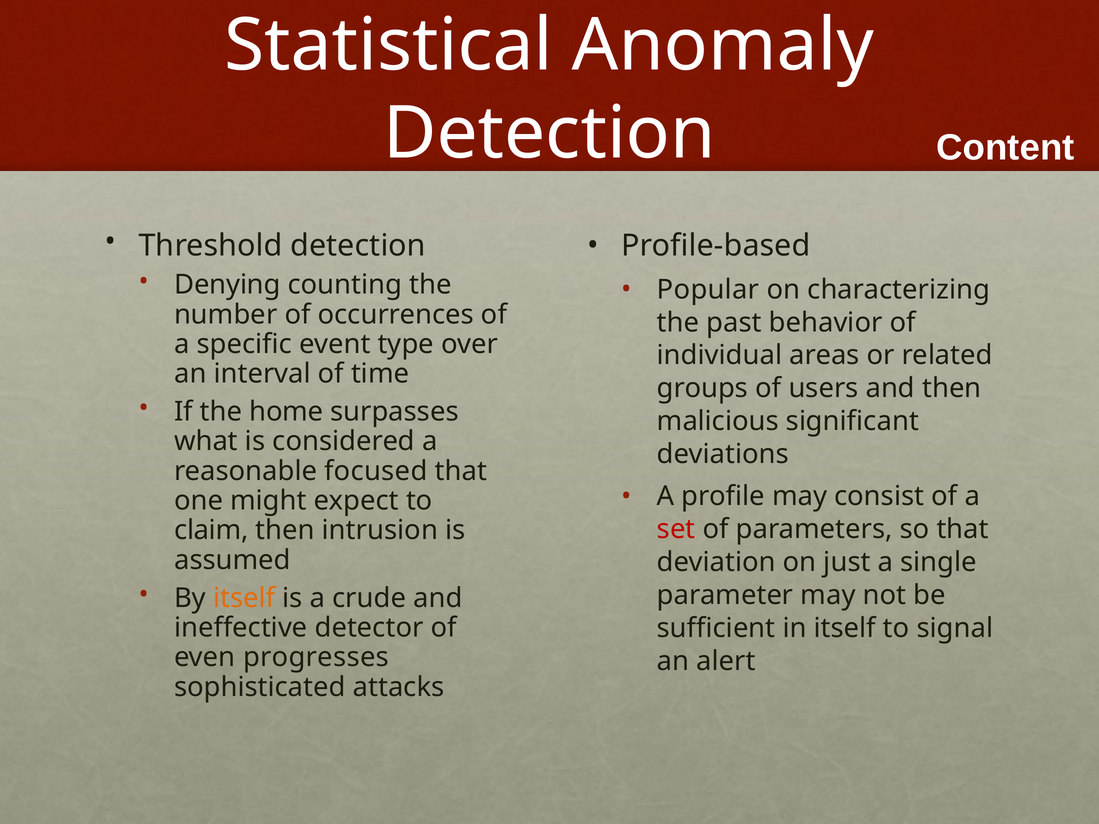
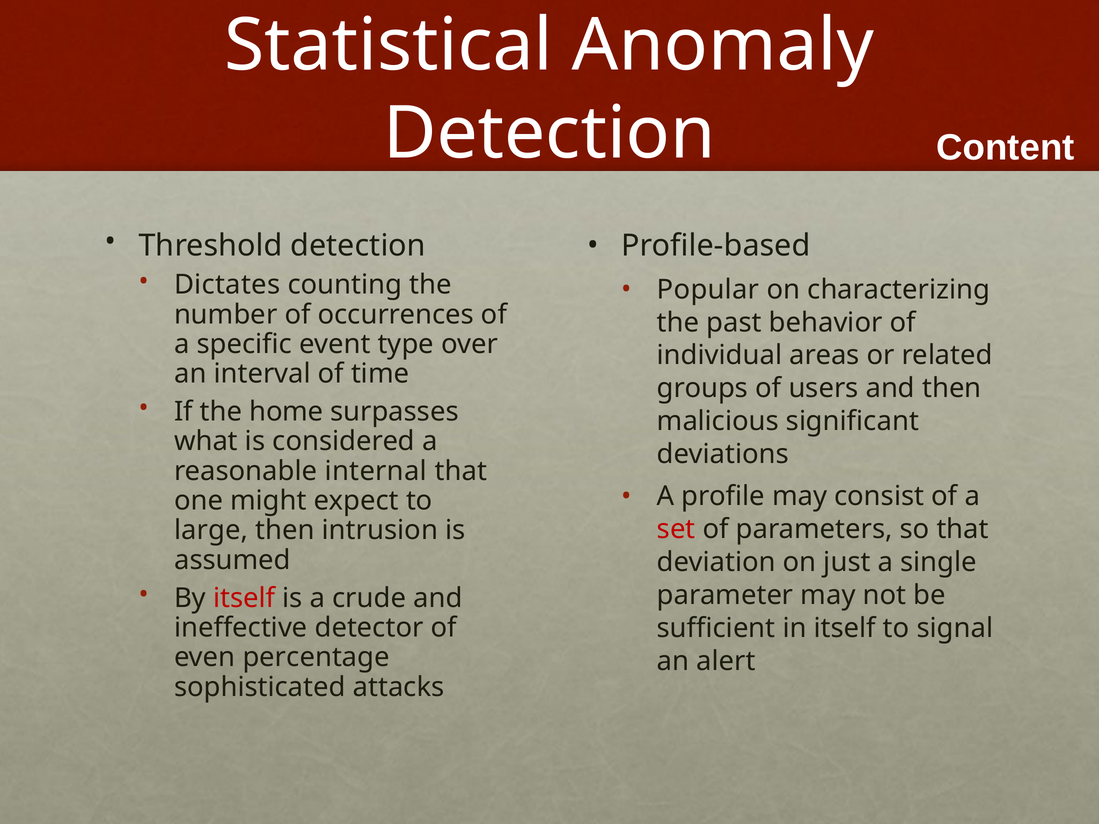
Denying: Denying -> Dictates
focused: focused -> internal
claim: claim -> large
itself at (244, 598) colour: orange -> red
progresses: progresses -> percentage
